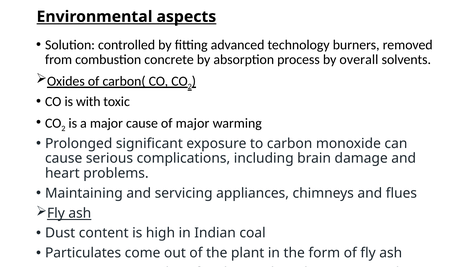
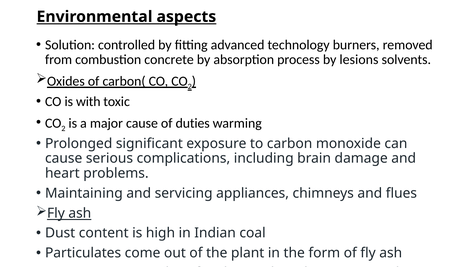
overall: overall -> lesions
of major: major -> duties
